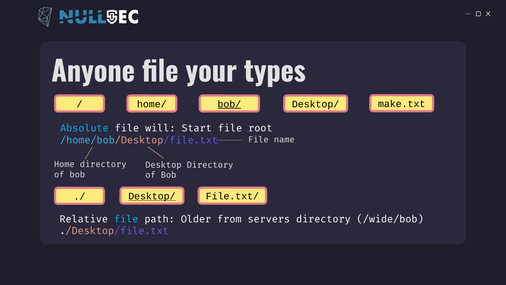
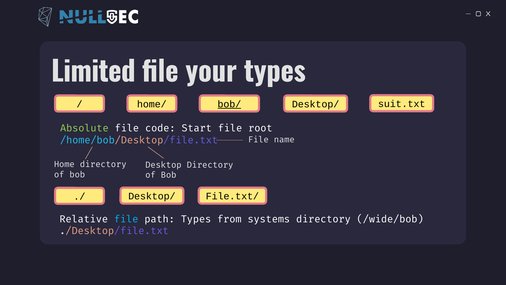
Anyone: Anyone -> Limited
make.txt: make.txt -> suit.txt
Absolute colour: light blue -> light green
will: will -> code
Desktop/ at (152, 196) underline: present -> none
path Older: Older -> Types
servers: servers -> systems
